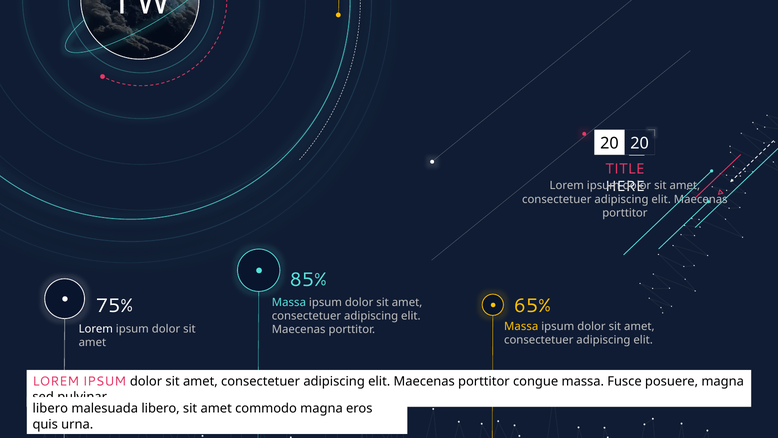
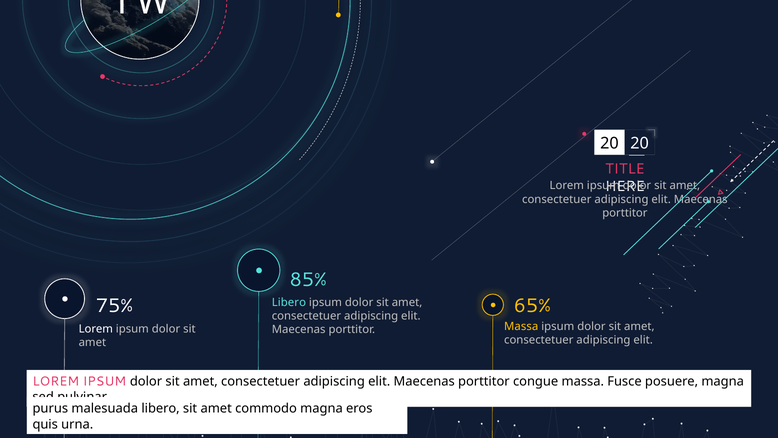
Massa at (289, 302): Massa -> Libero
libero at (50, 408): libero -> purus
